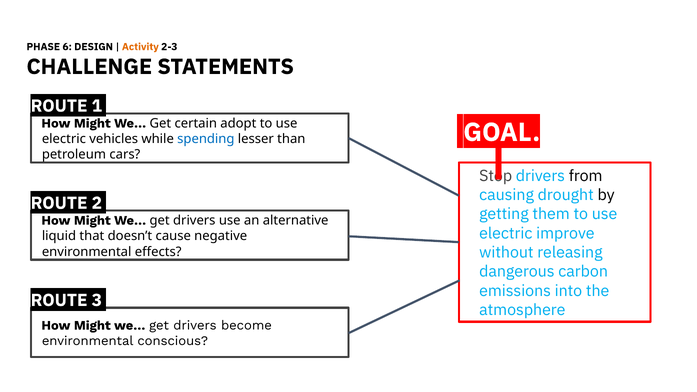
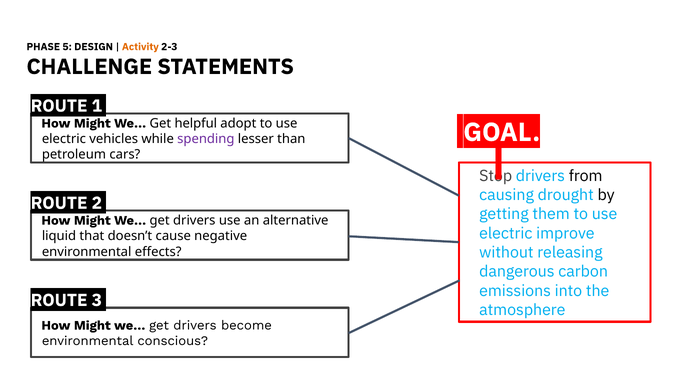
6: 6 -> 5
certain: certain -> helpful
spending colour: blue -> purple
